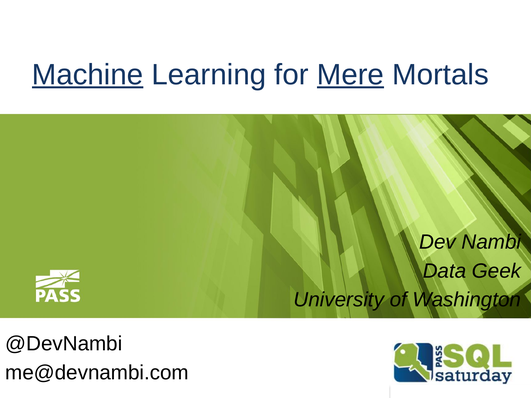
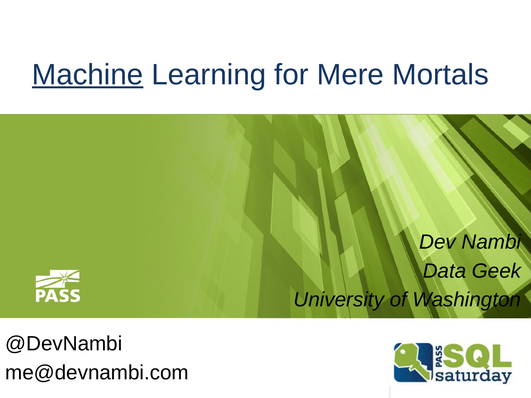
Mere underline: present -> none
